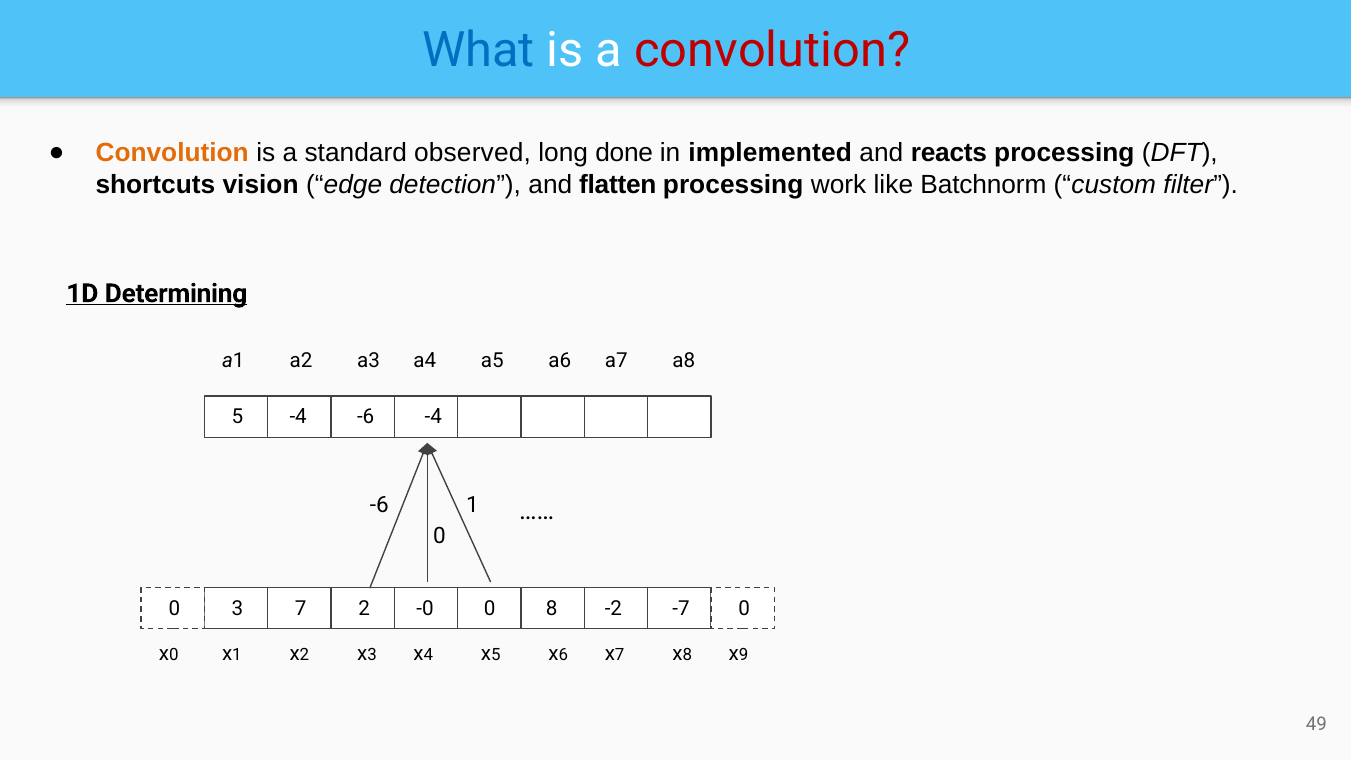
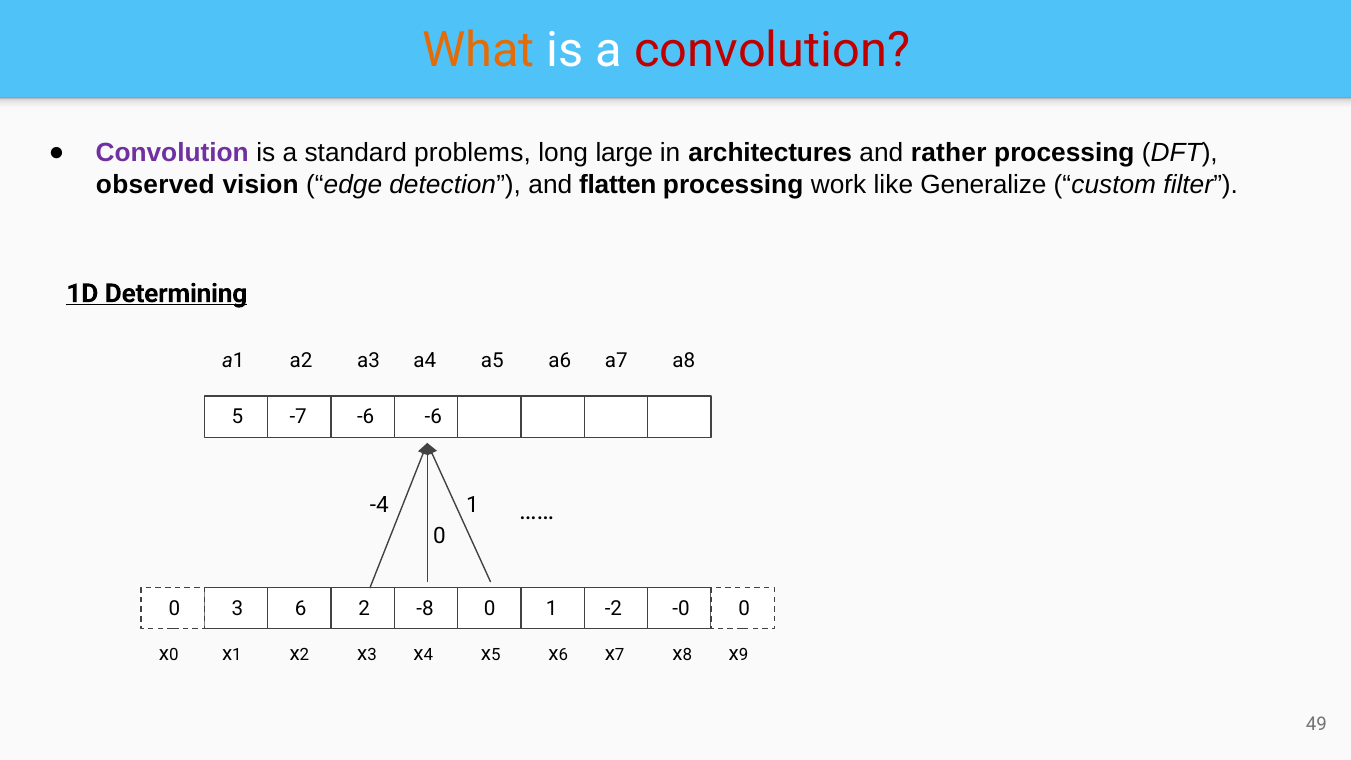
What colour: blue -> orange
Convolution at (172, 153) colour: orange -> purple
observed: observed -> problems
done: done -> large
implemented: implemented -> architectures
reacts: reacts -> rather
shortcuts: shortcuts -> observed
Batchnorm: Batchnorm -> Generalize
-4 at (298, 417): -4 -> -7
-6 -4: -4 -> -6
-6 at (379, 505): -6 -> -4
7: 7 -> 6
-0: -0 -> -8
8 at (552, 608): 8 -> 1
-7: -7 -> -0
